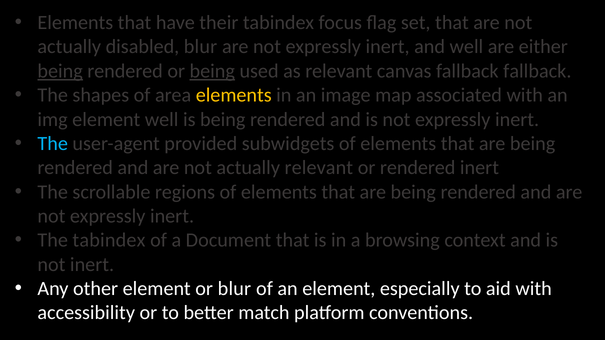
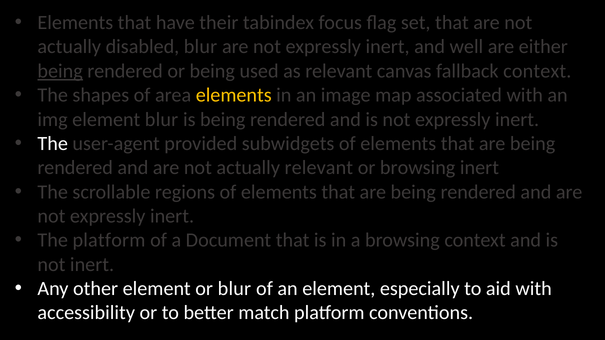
being at (212, 71) underline: present -> none
fallback fallback: fallback -> context
element well: well -> blur
The at (53, 144) colour: light blue -> white
or rendered: rendered -> browsing
The tabindex: tabindex -> platform
